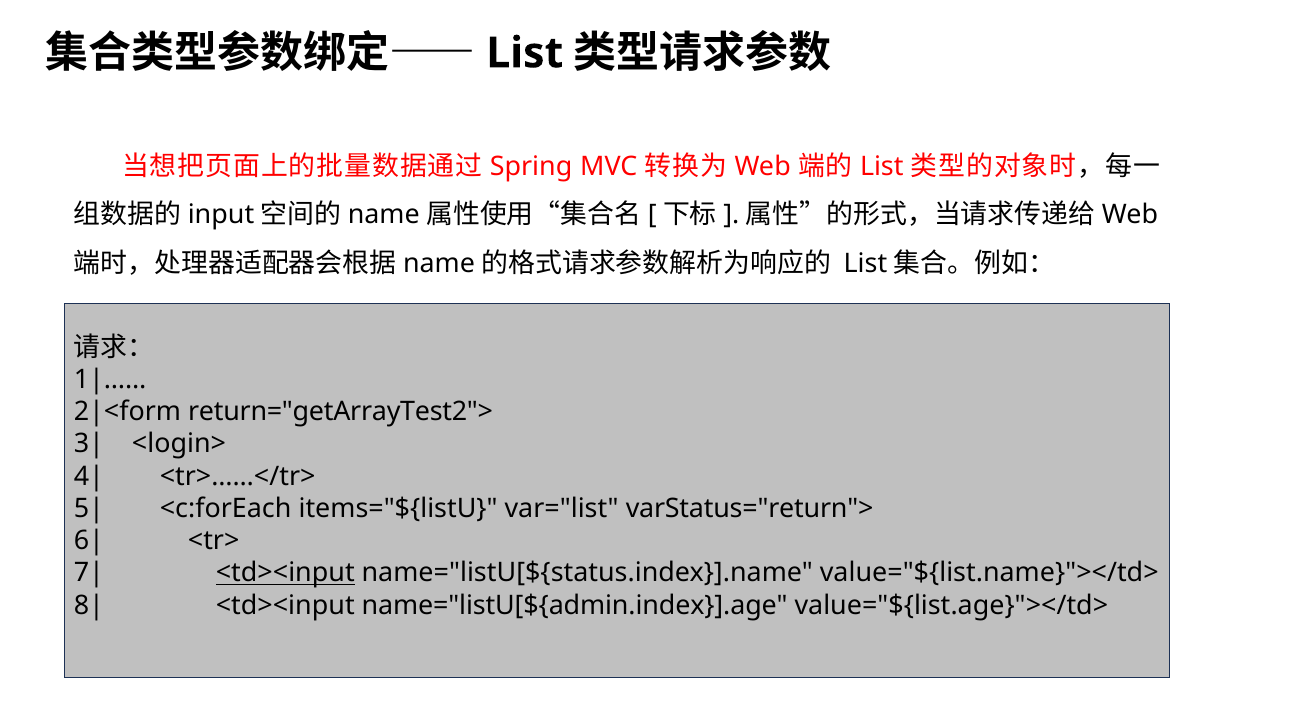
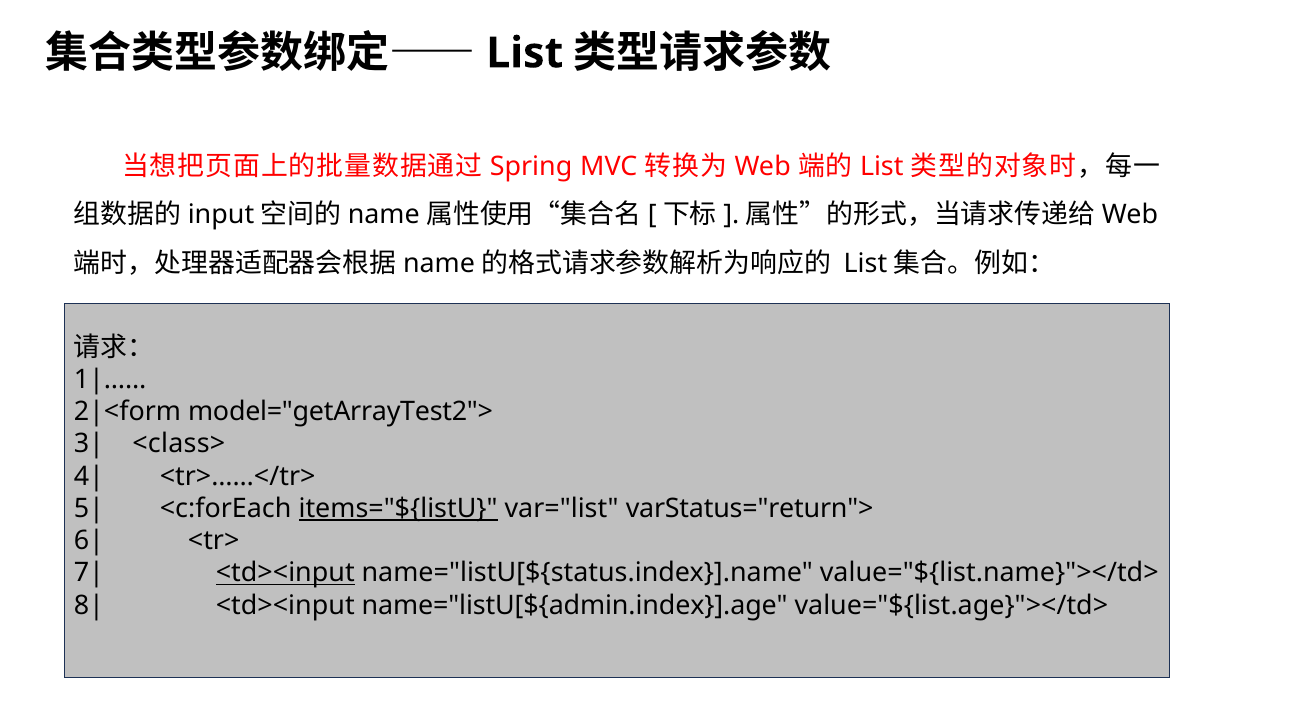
return="getArrayTest2">: return="getArrayTest2"> -> model="getArrayTest2">
<login>: <login> -> <class>
items="${listU underline: none -> present
